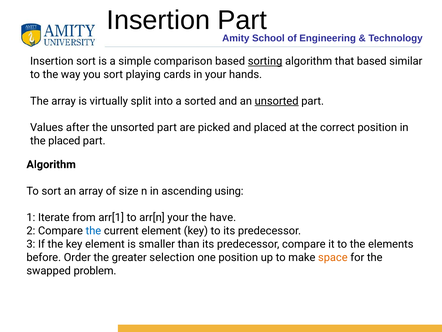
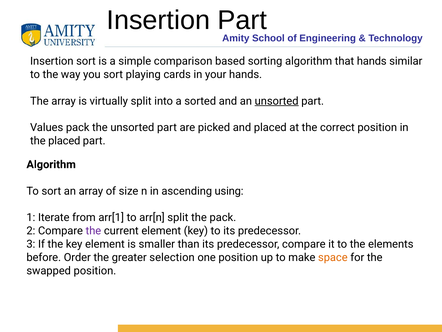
sorting underline: present -> none
that based: based -> hands
Values after: after -> pack
arr[n your: your -> split
the have: have -> pack
the at (93, 231) colour: blue -> purple
swapped problem: problem -> position
